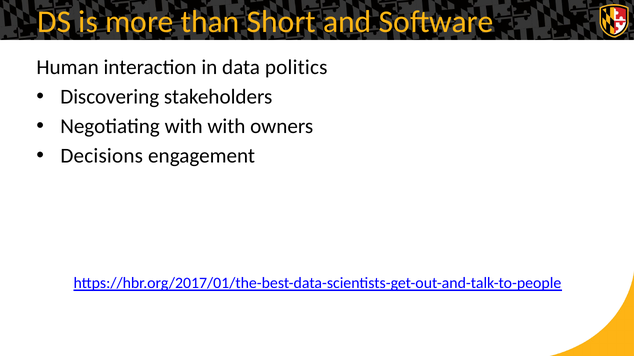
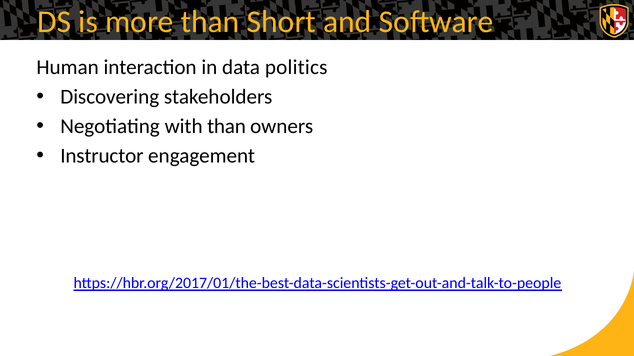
with with: with -> than
Decisions: Decisions -> Instructor
